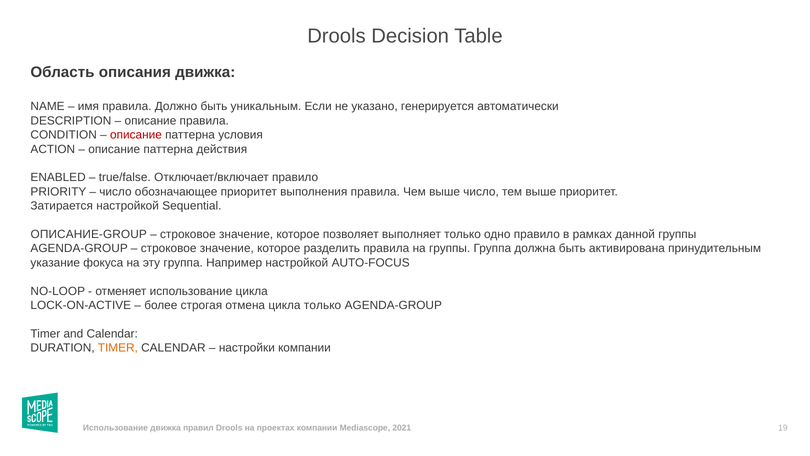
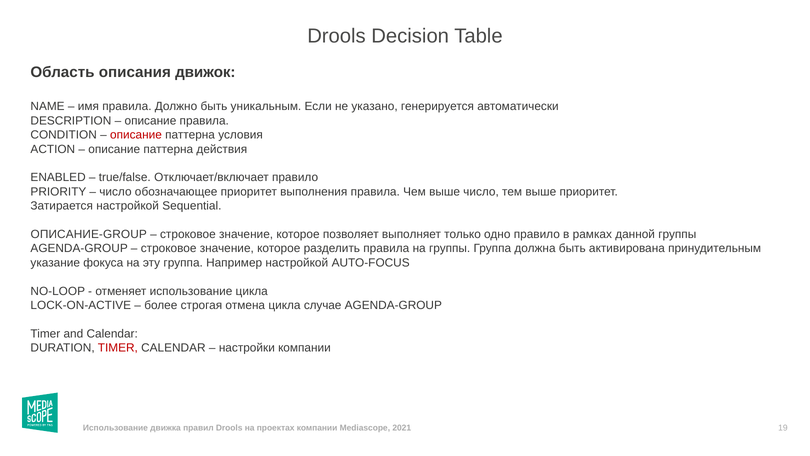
описания движка: движка -> движок
цикла только: только -> случае
TIMER at (118, 348) colour: orange -> red
